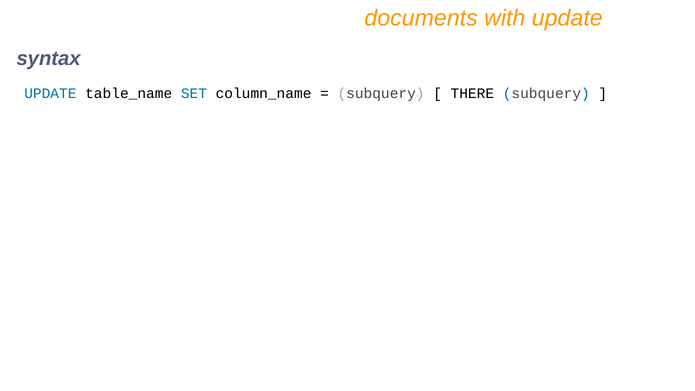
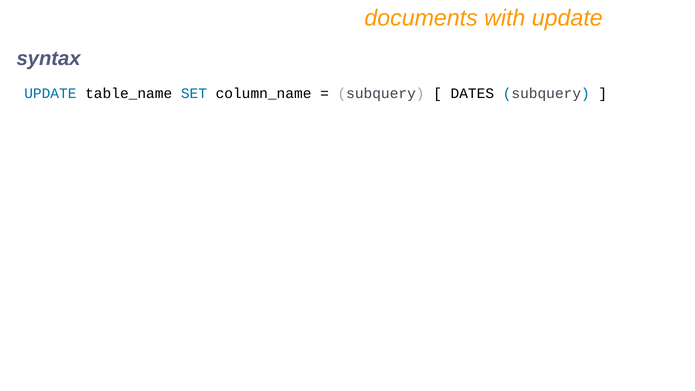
THERE: THERE -> DATES
